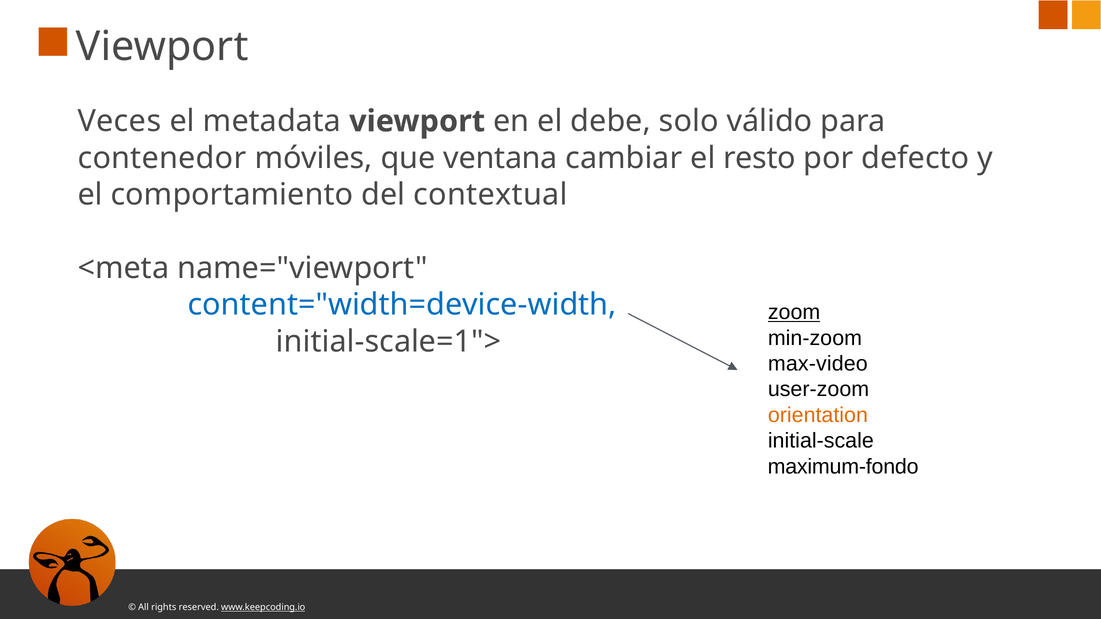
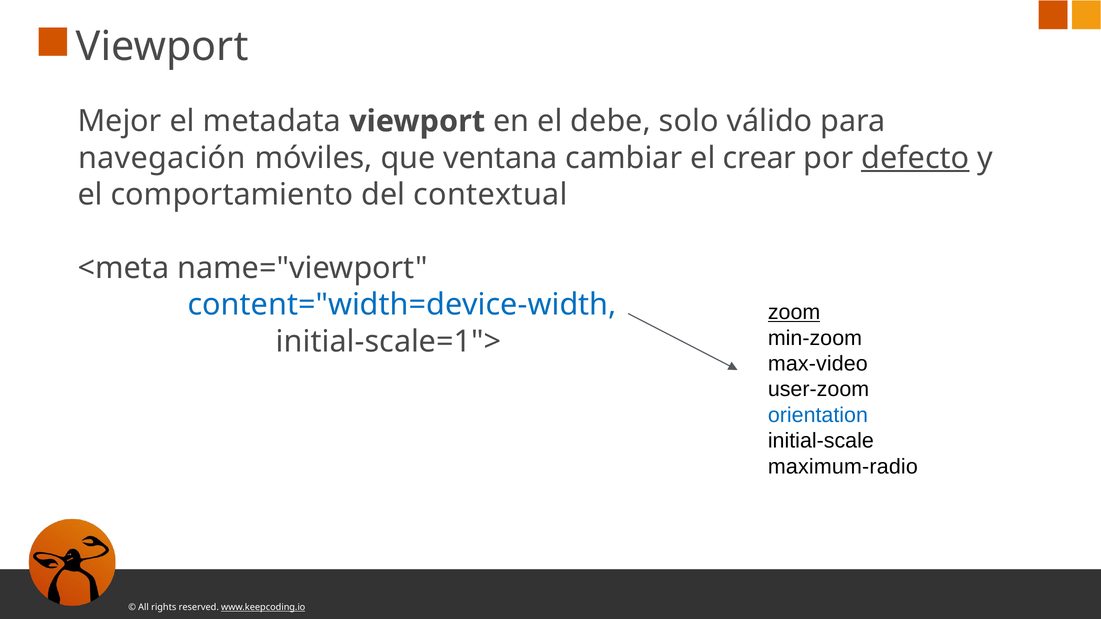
Veces: Veces -> Mejor
contenedor: contenedor -> navegación
resto: resto -> crear
defecto underline: none -> present
orientation colour: orange -> blue
maximum-fondo: maximum-fondo -> maximum-radio
